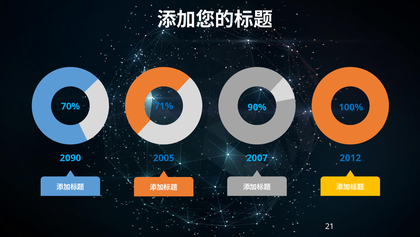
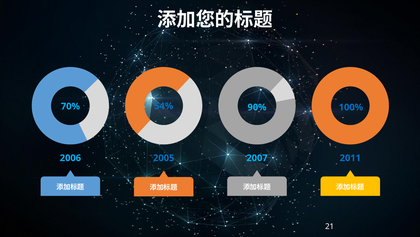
71%: 71% -> 54%
2090: 2090 -> 2006
2012: 2012 -> 2011
